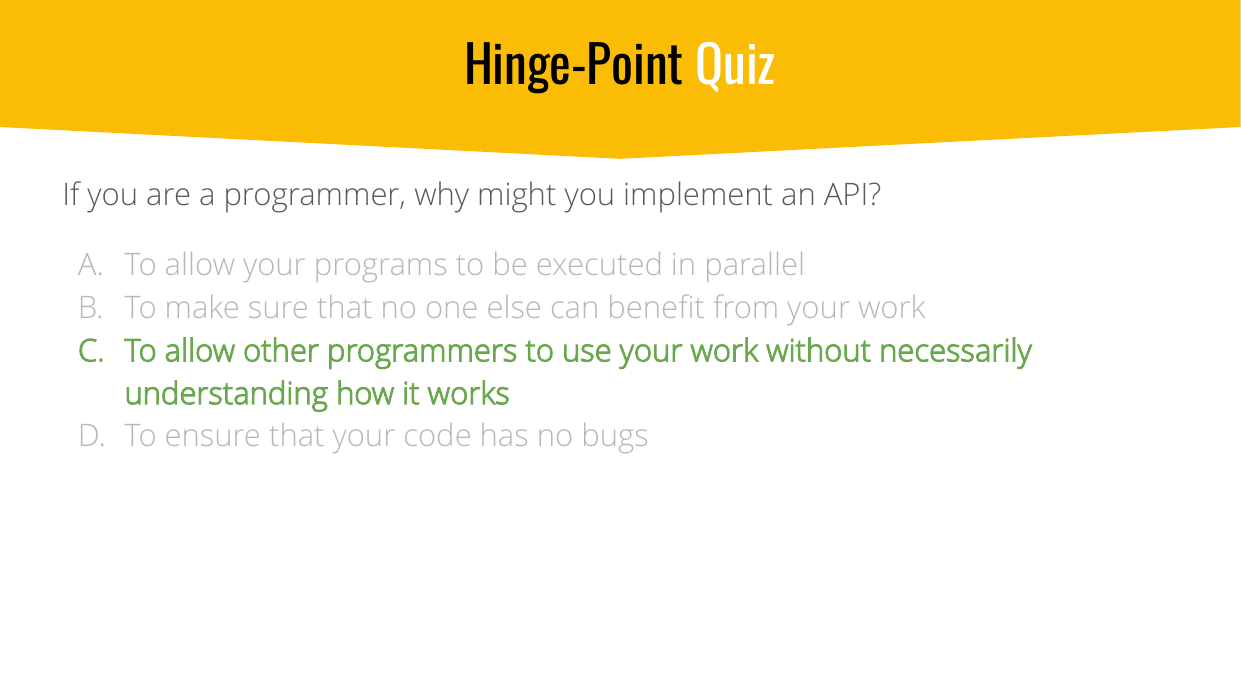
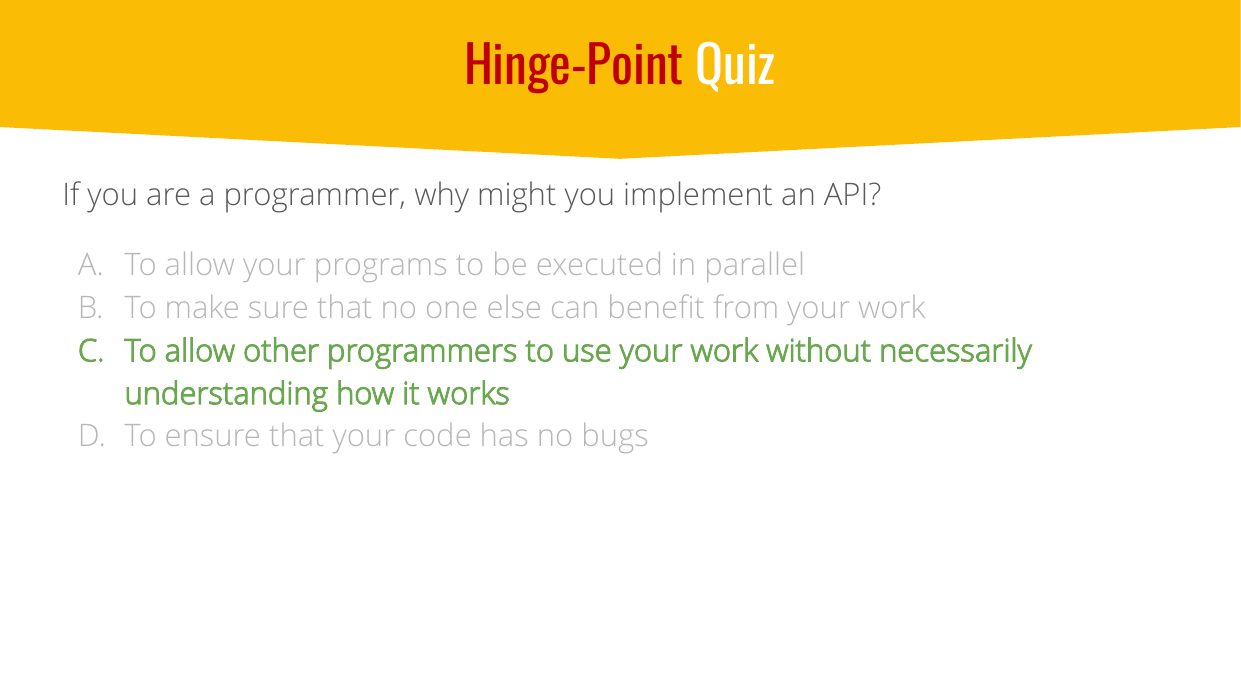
Hinge-Point colour: black -> red
